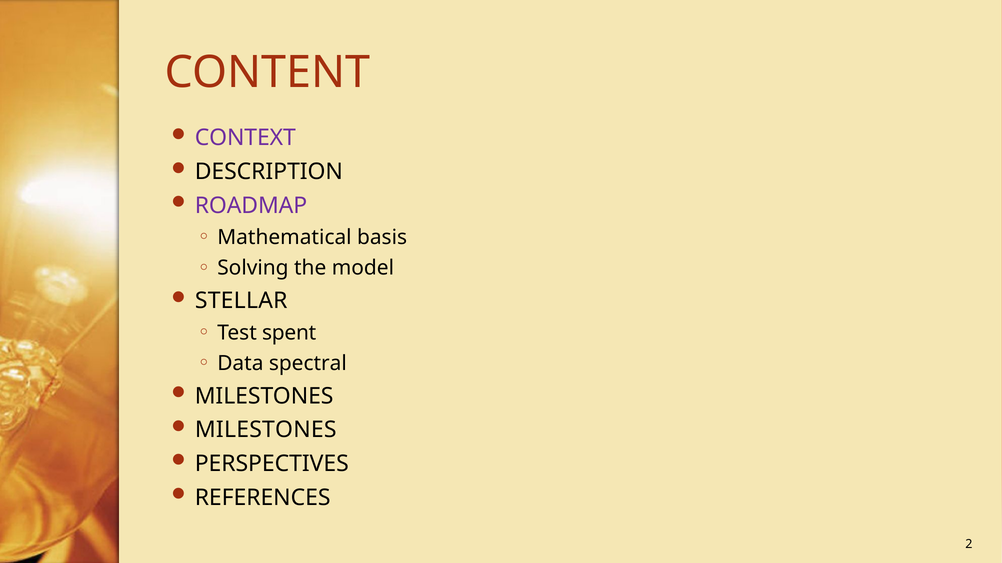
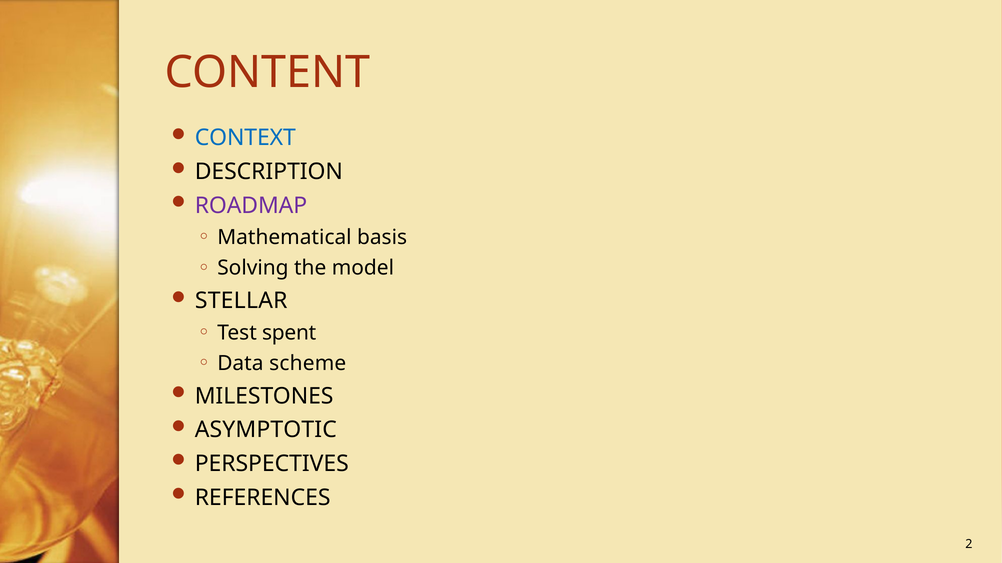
CONTEXT colour: purple -> blue
spectral: spectral -> scheme
MILESTONES at (266, 430): MILESTONES -> ASYMPTOTIC
